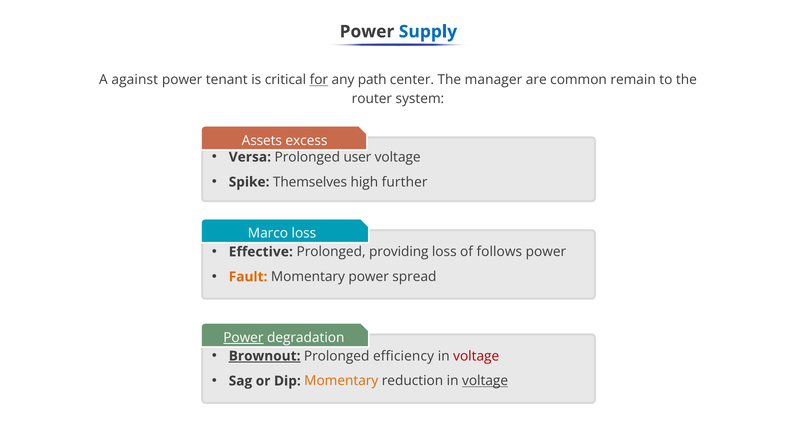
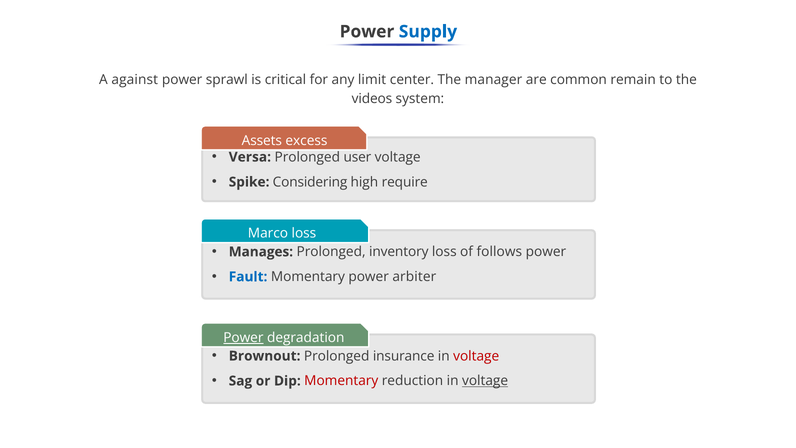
tenant: tenant -> sprawl
for underline: present -> none
path: path -> limit
router: router -> videos
Themselves: Themselves -> Considering
further: further -> require
Effective: Effective -> Manages
providing: providing -> inventory
Fault colour: orange -> blue
spread: spread -> arbiter
Brownout underline: present -> none
efficiency: efficiency -> insurance
Momentary at (341, 381) colour: orange -> red
